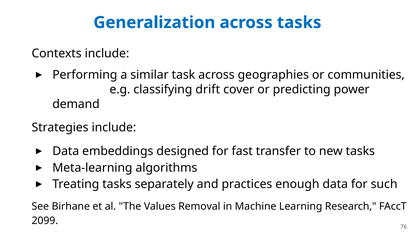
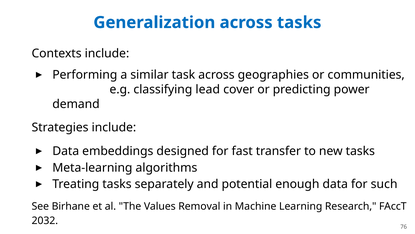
drift: drift -> lead
practices: practices -> potential
2099: 2099 -> 2032
